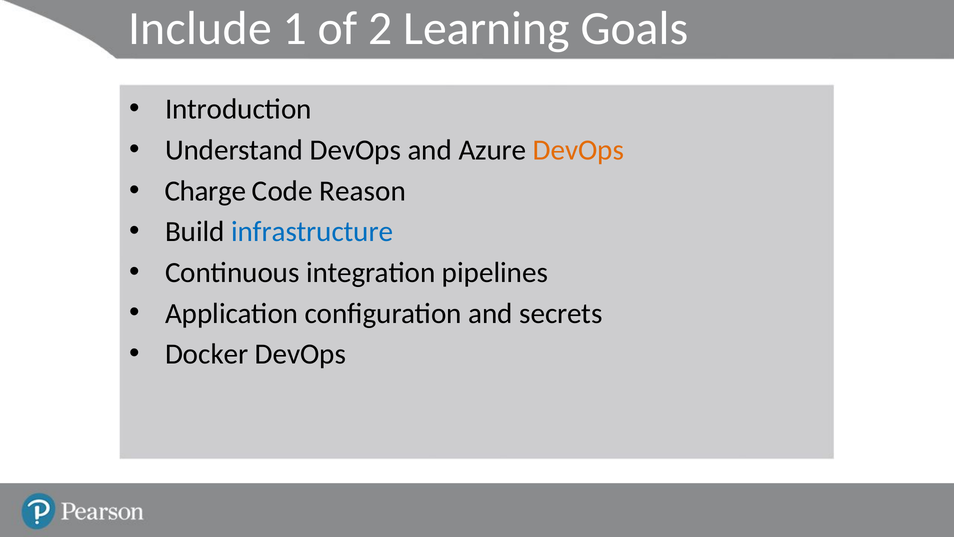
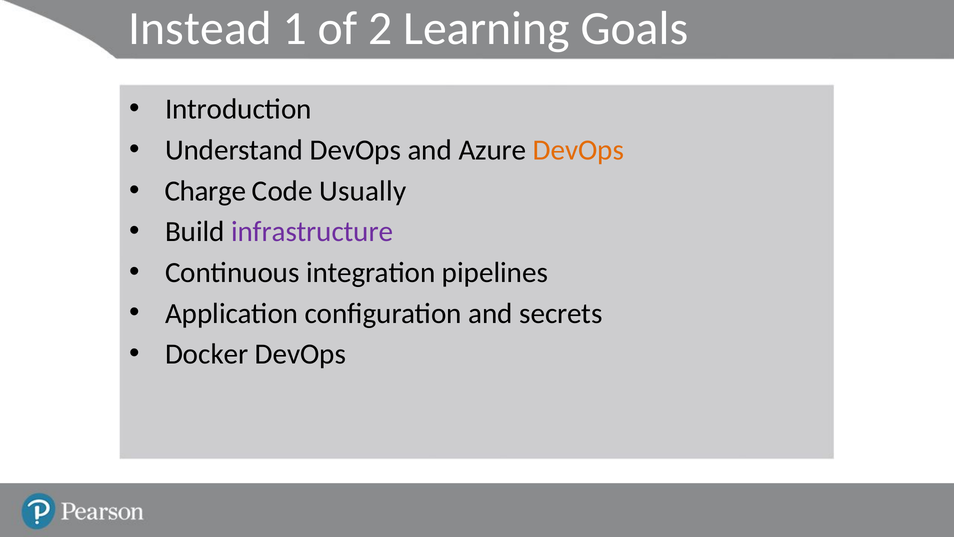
Include: Include -> Instead
Reason: Reason -> Usually
infrastructure colour: blue -> purple
